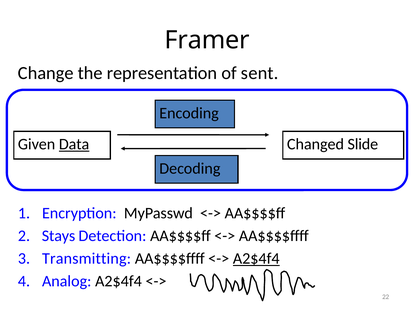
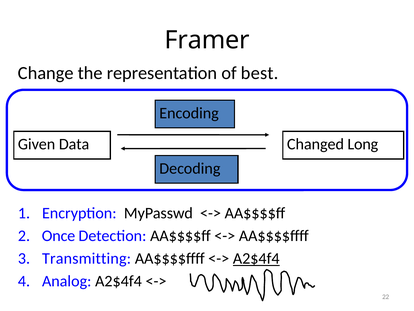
sent: sent -> best
Data underline: present -> none
Slide: Slide -> Long
Stays: Stays -> Once
